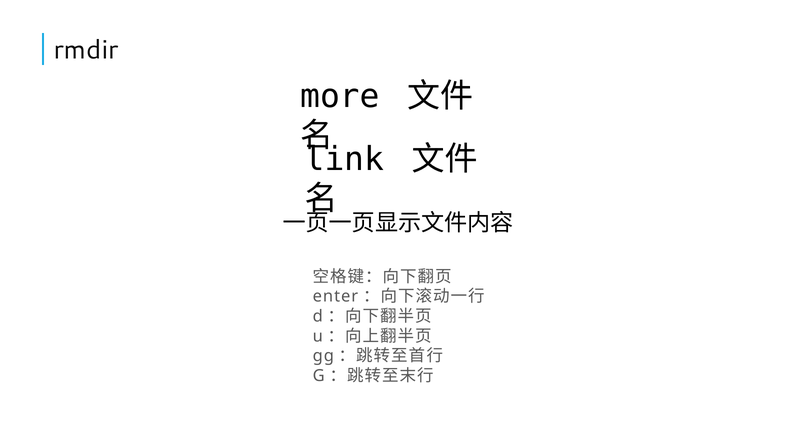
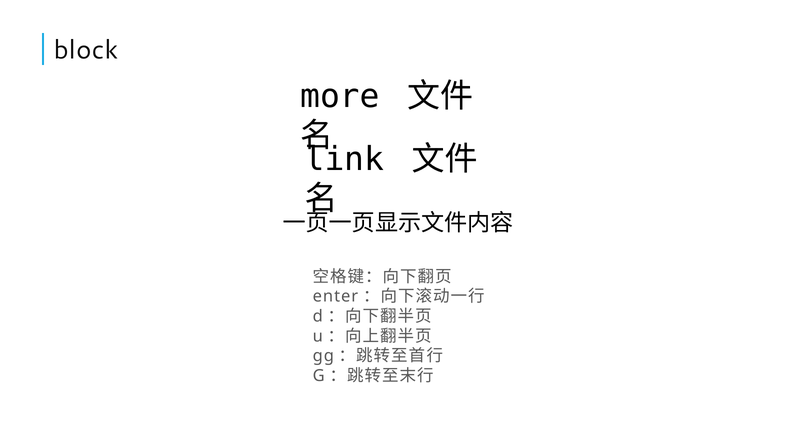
rmdir: rmdir -> block
